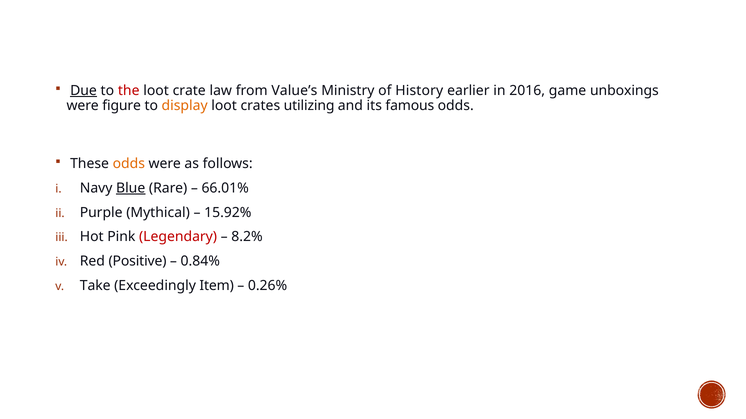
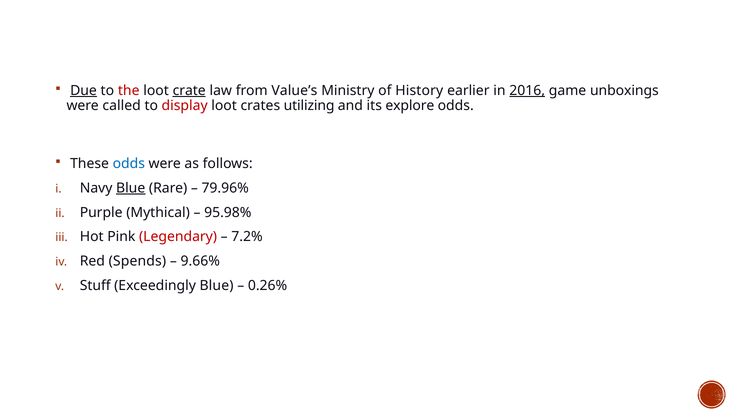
crate underline: none -> present
2016 underline: none -> present
figure: figure -> called
display colour: orange -> red
famous: famous -> explore
odds at (129, 164) colour: orange -> blue
66.01%: 66.01% -> 79.96%
15.92%: 15.92% -> 95.98%
8.2%: 8.2% -> 7.2%
Positive: Positive -> Spends
0.84%: 0.84% -> 9.66%
Take: Take -> Stuff
Exceedingly Item: Item -> Blue
